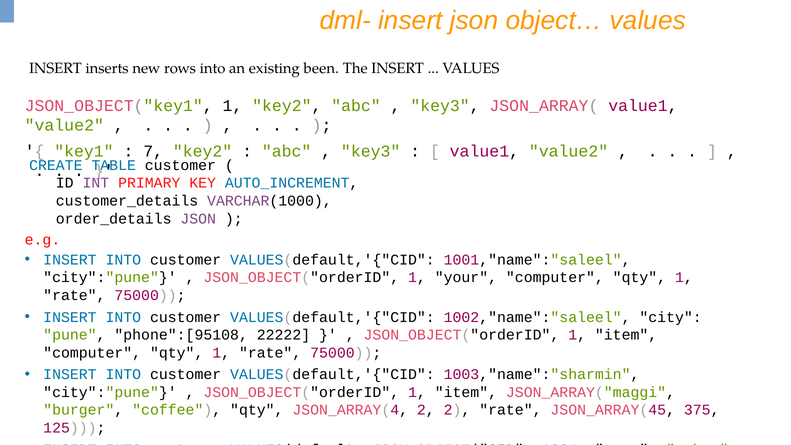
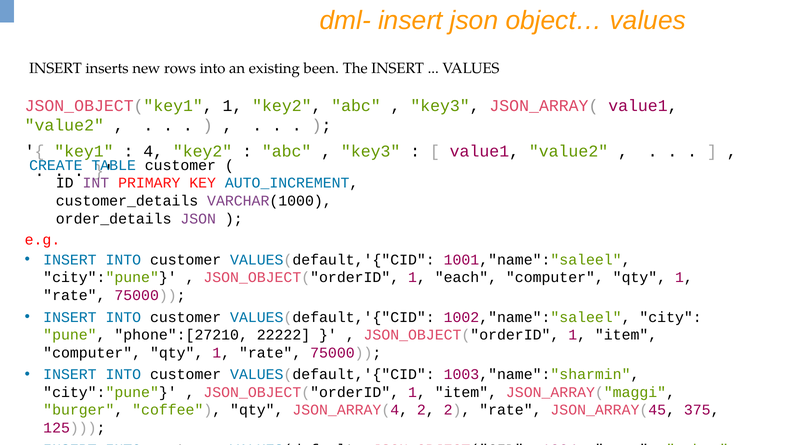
7: 7 -> 4
your: your -> each
phone":[95108: phone":[95108 -> phone":[27210
